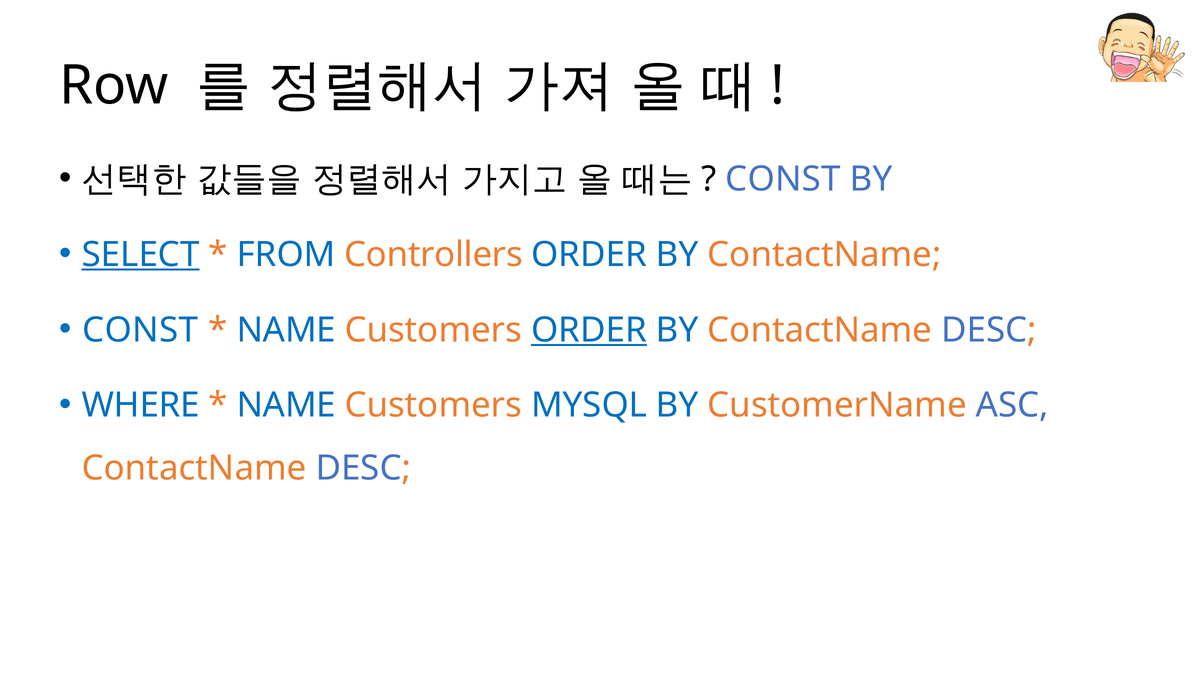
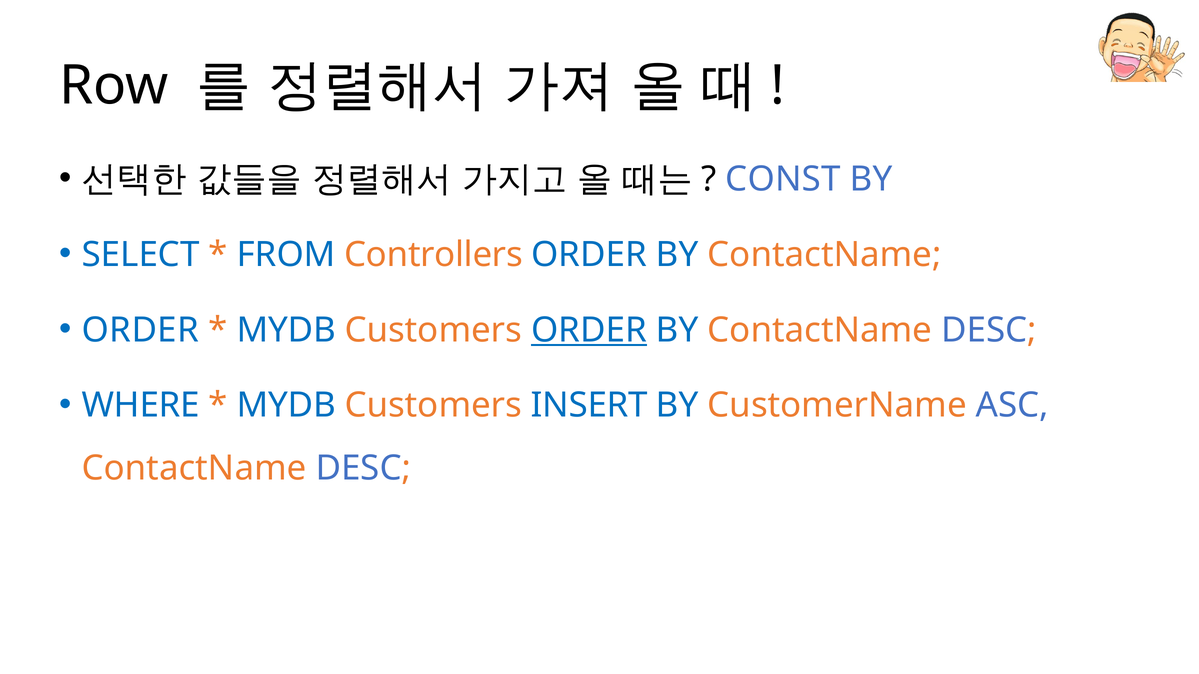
SELECT underline: present -> none
CONST at (140, 330): CONST -> ORDER
NAME at (286, 330): NAME -> MYDB
NAME at (286, 406): NAME -> MYDB
MYSQL: MYSQL -> INSERT
